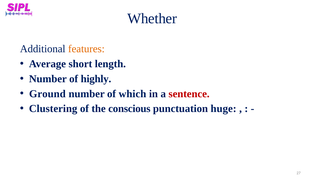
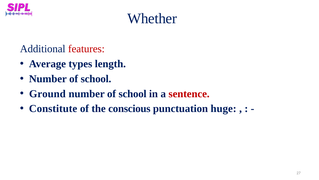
features colour: orange -> red
short: short -> types
highly at (96, 79): highly -> school
which at (132, 93): which -> school
Clustering: Clustering -> Constitute
